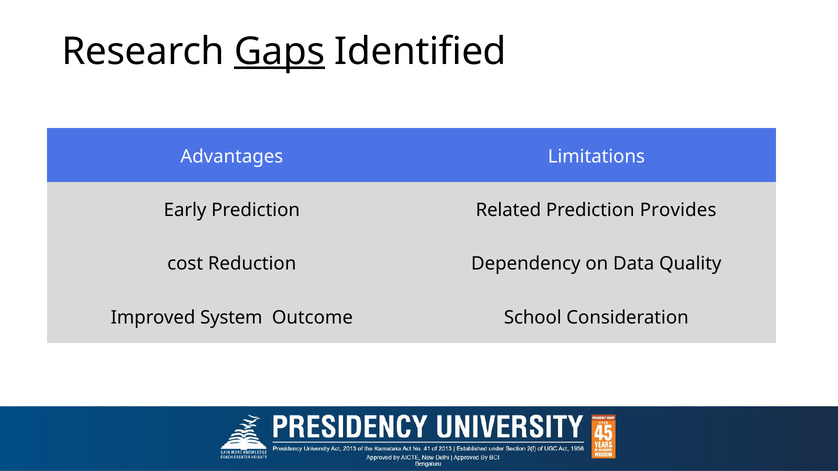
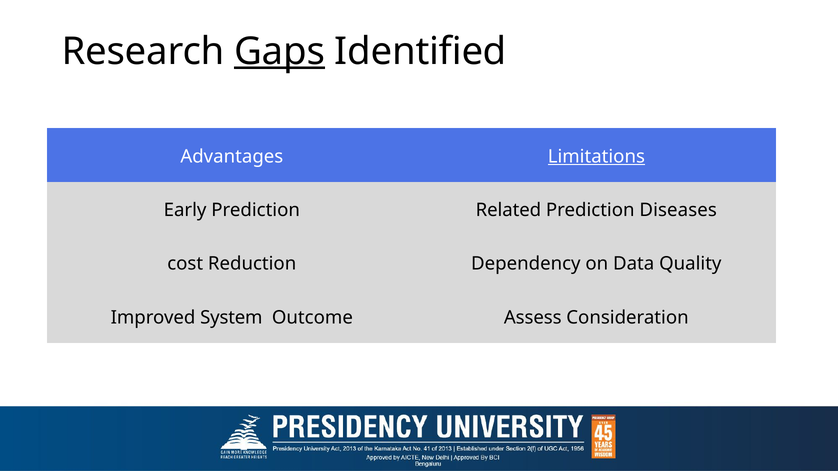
Limitations underline: none -> present
Provides: Provides -> Diseases
School: School -> Assess
